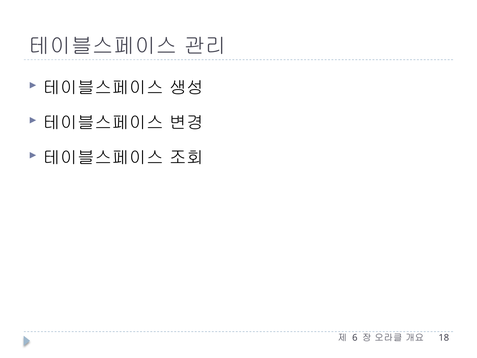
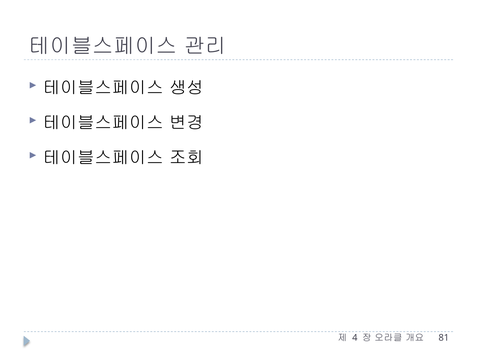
6: 6 -> 4
18: 18 -> 81
